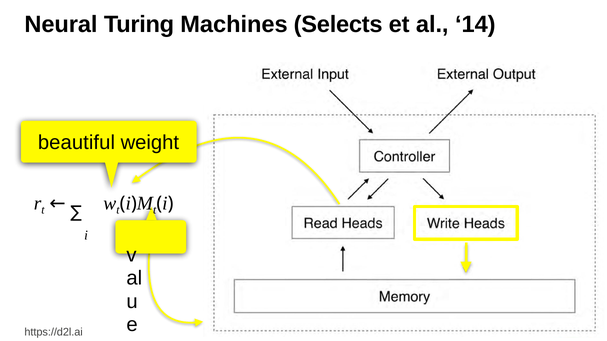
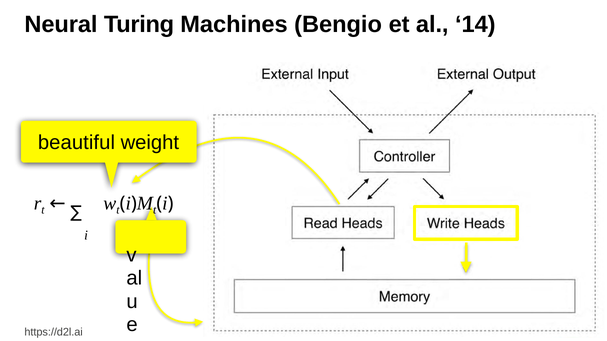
Selects: Selects -> Bengio
